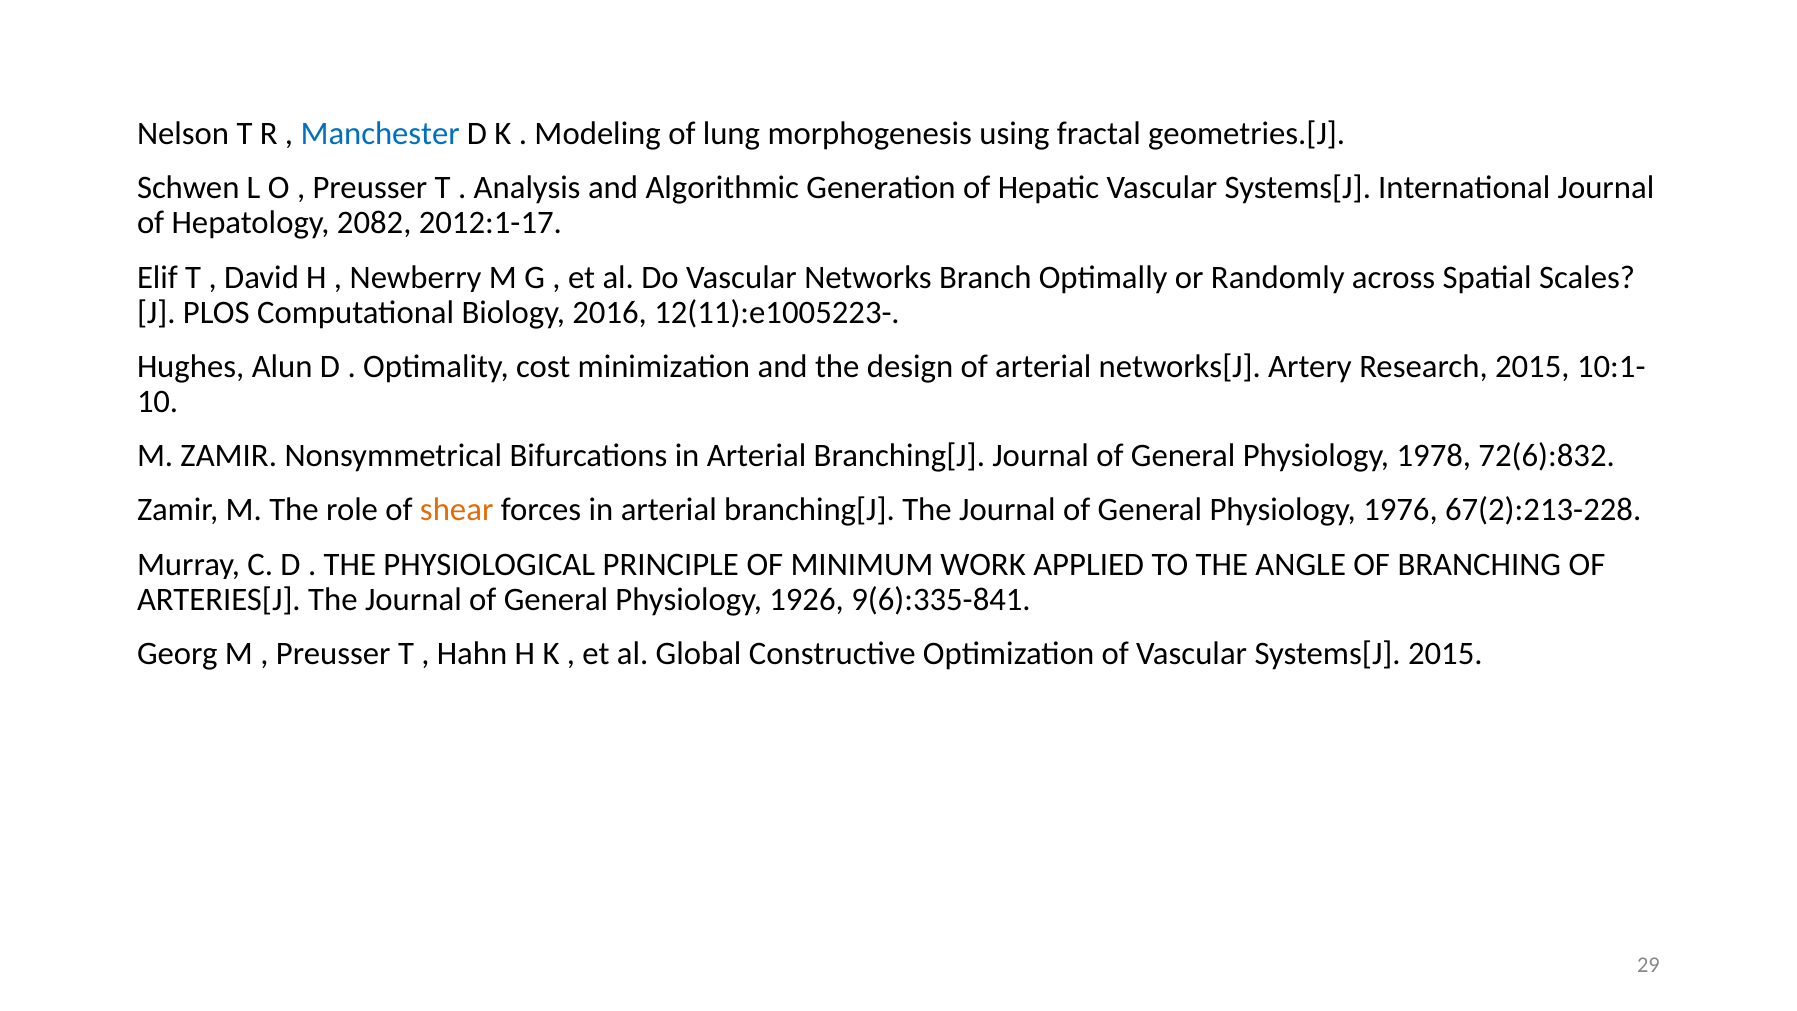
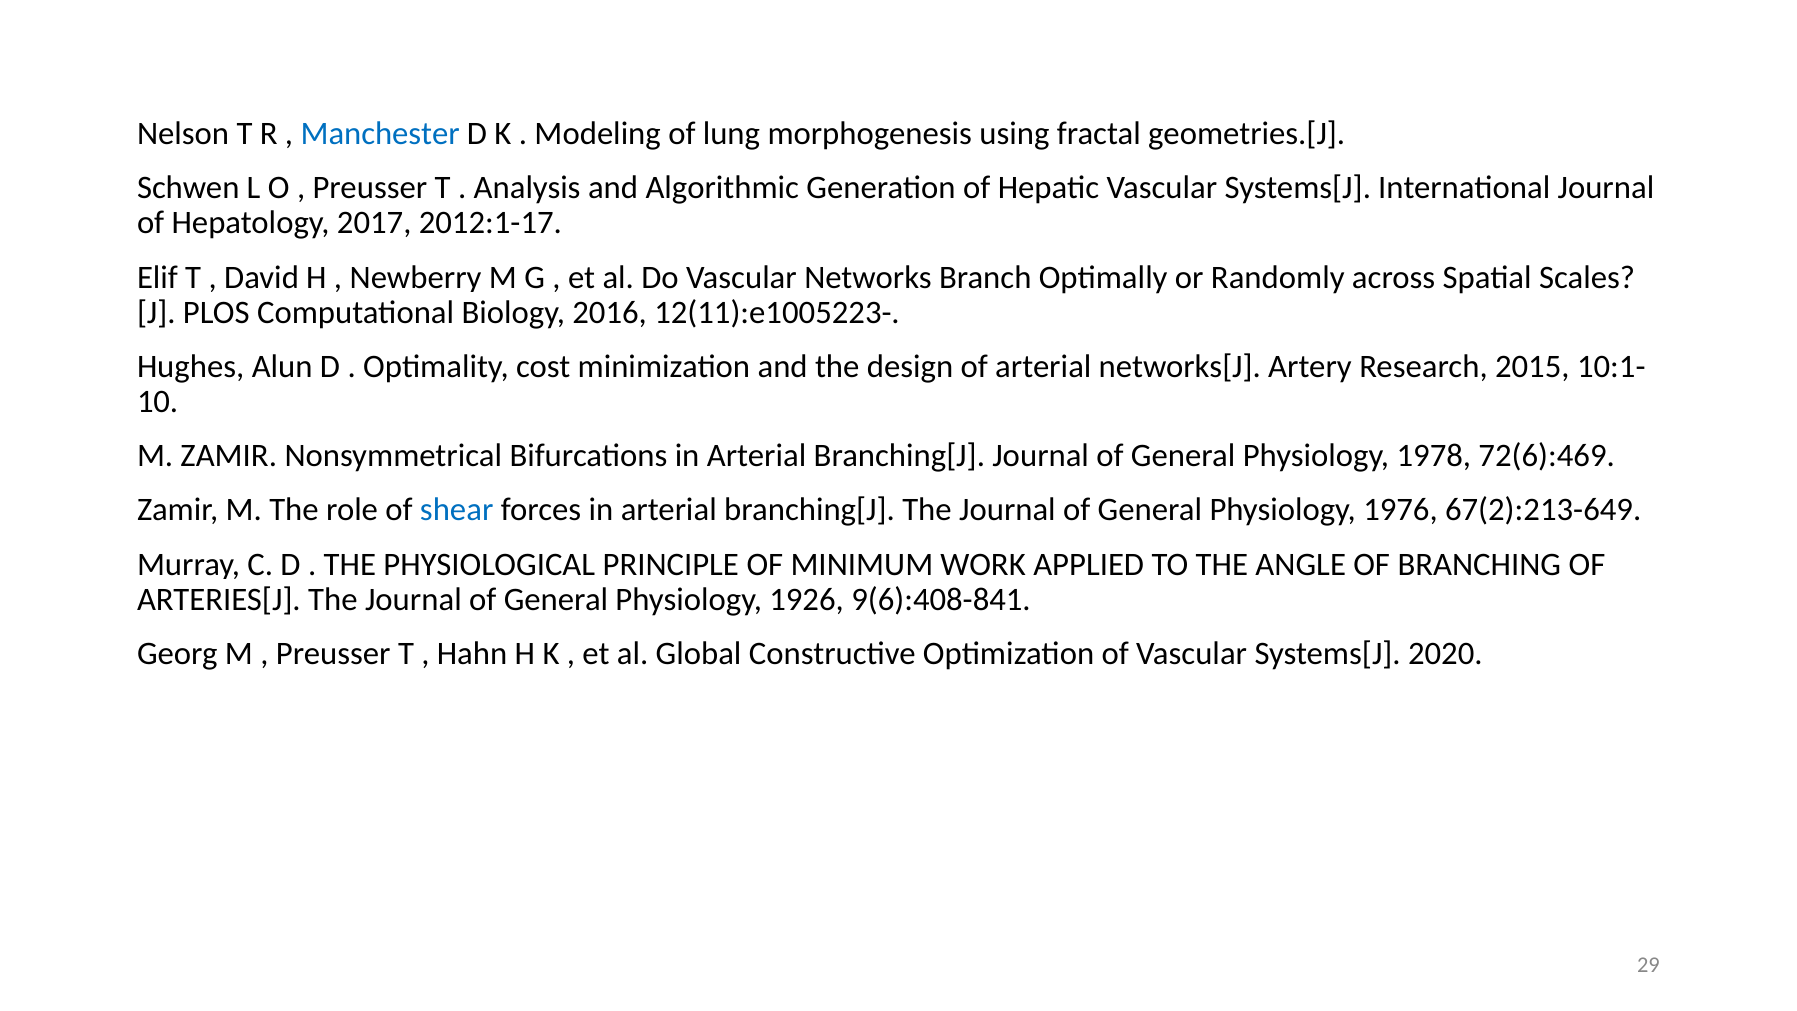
2082: 2082 -> 2017
72(6):832: 72(6):832 -> 72(6):469
shear colour: orange -> blue
67(2):213-228: 67(2):213-228 -> 67(2):213-649
9(6):335-841: 9(6):335-841 -> 9(6):408-841
Systems[J 2015: 2015 -> 2020
